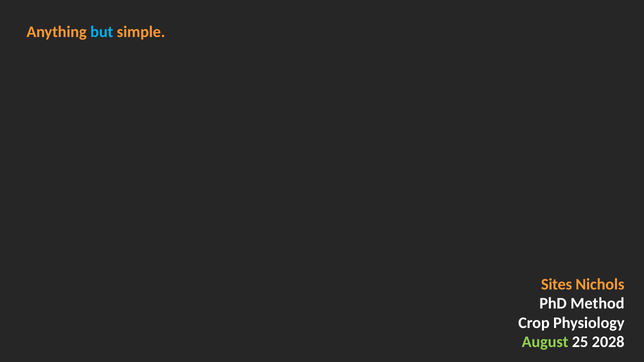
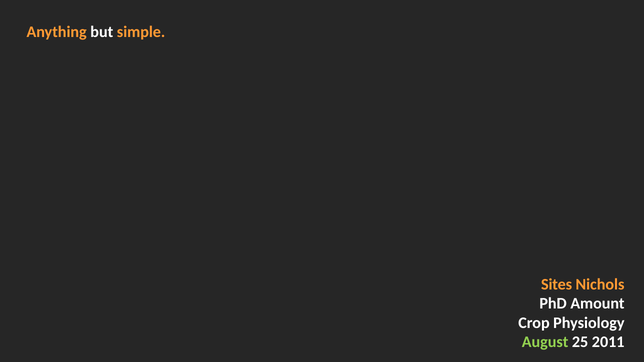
but colour: light blue -> white
Method: Method -> Amount
2028: 2028 -> 2011
